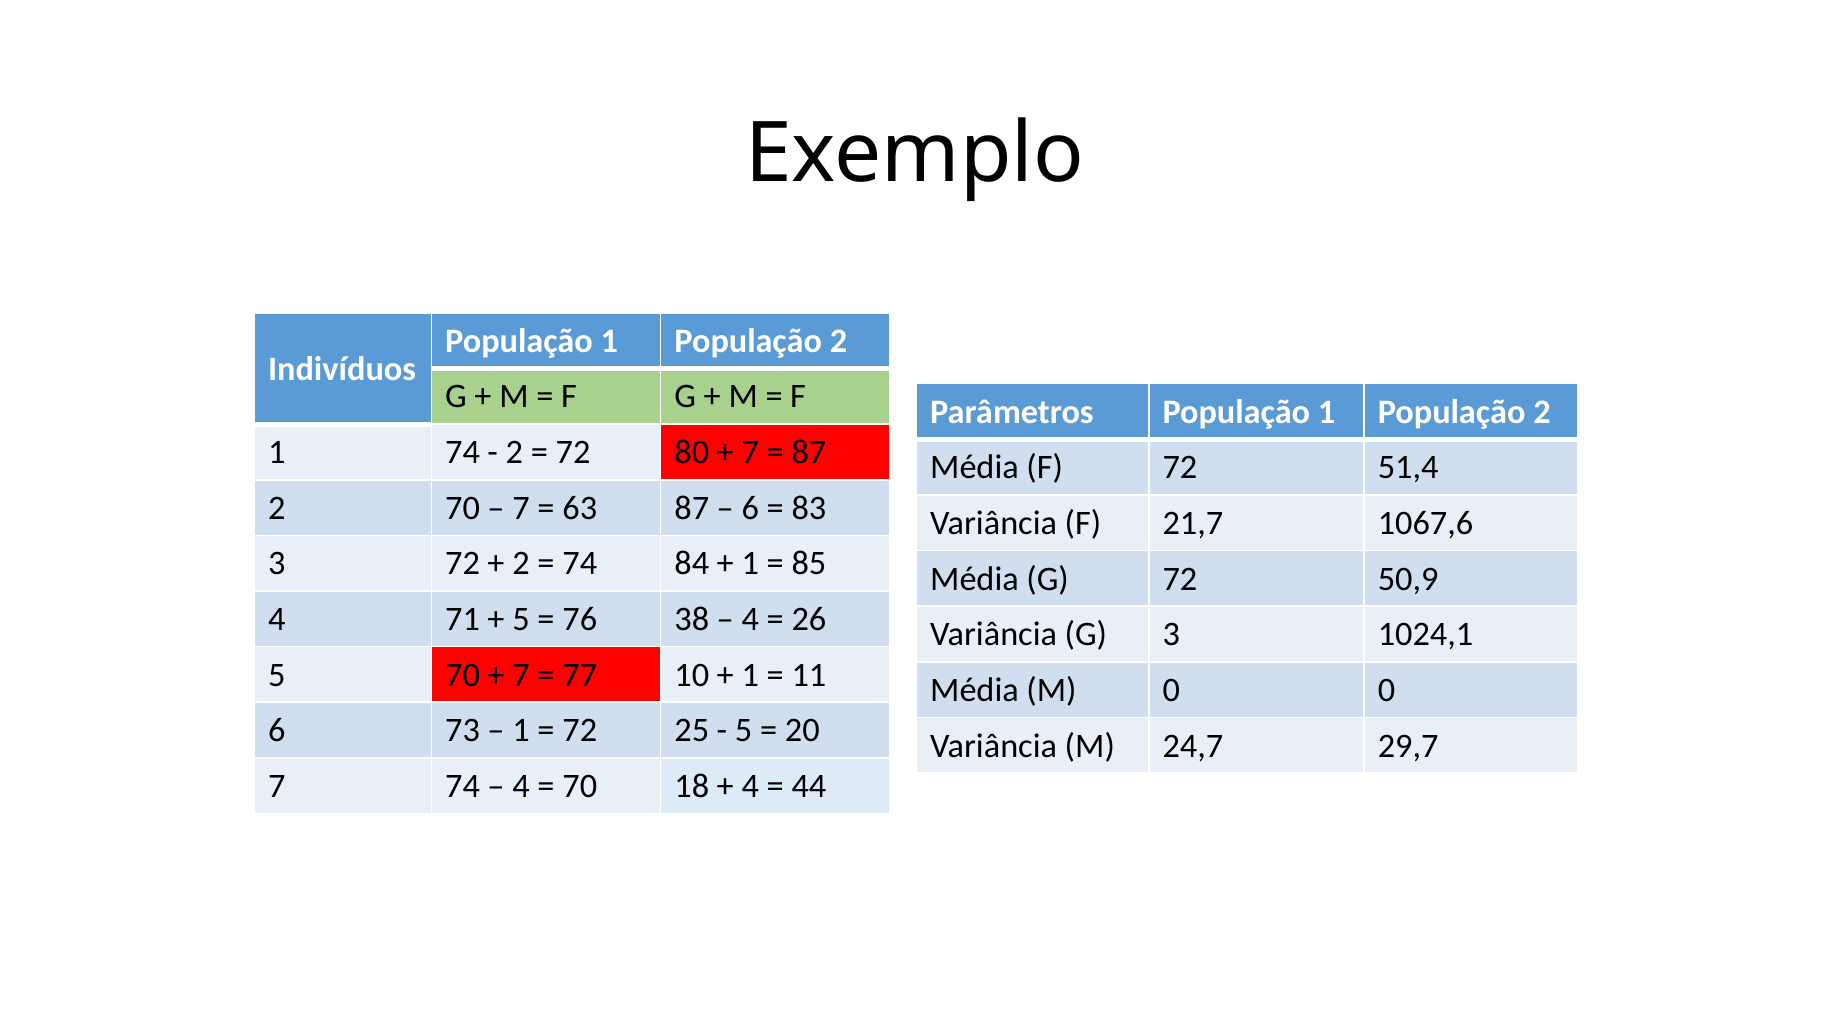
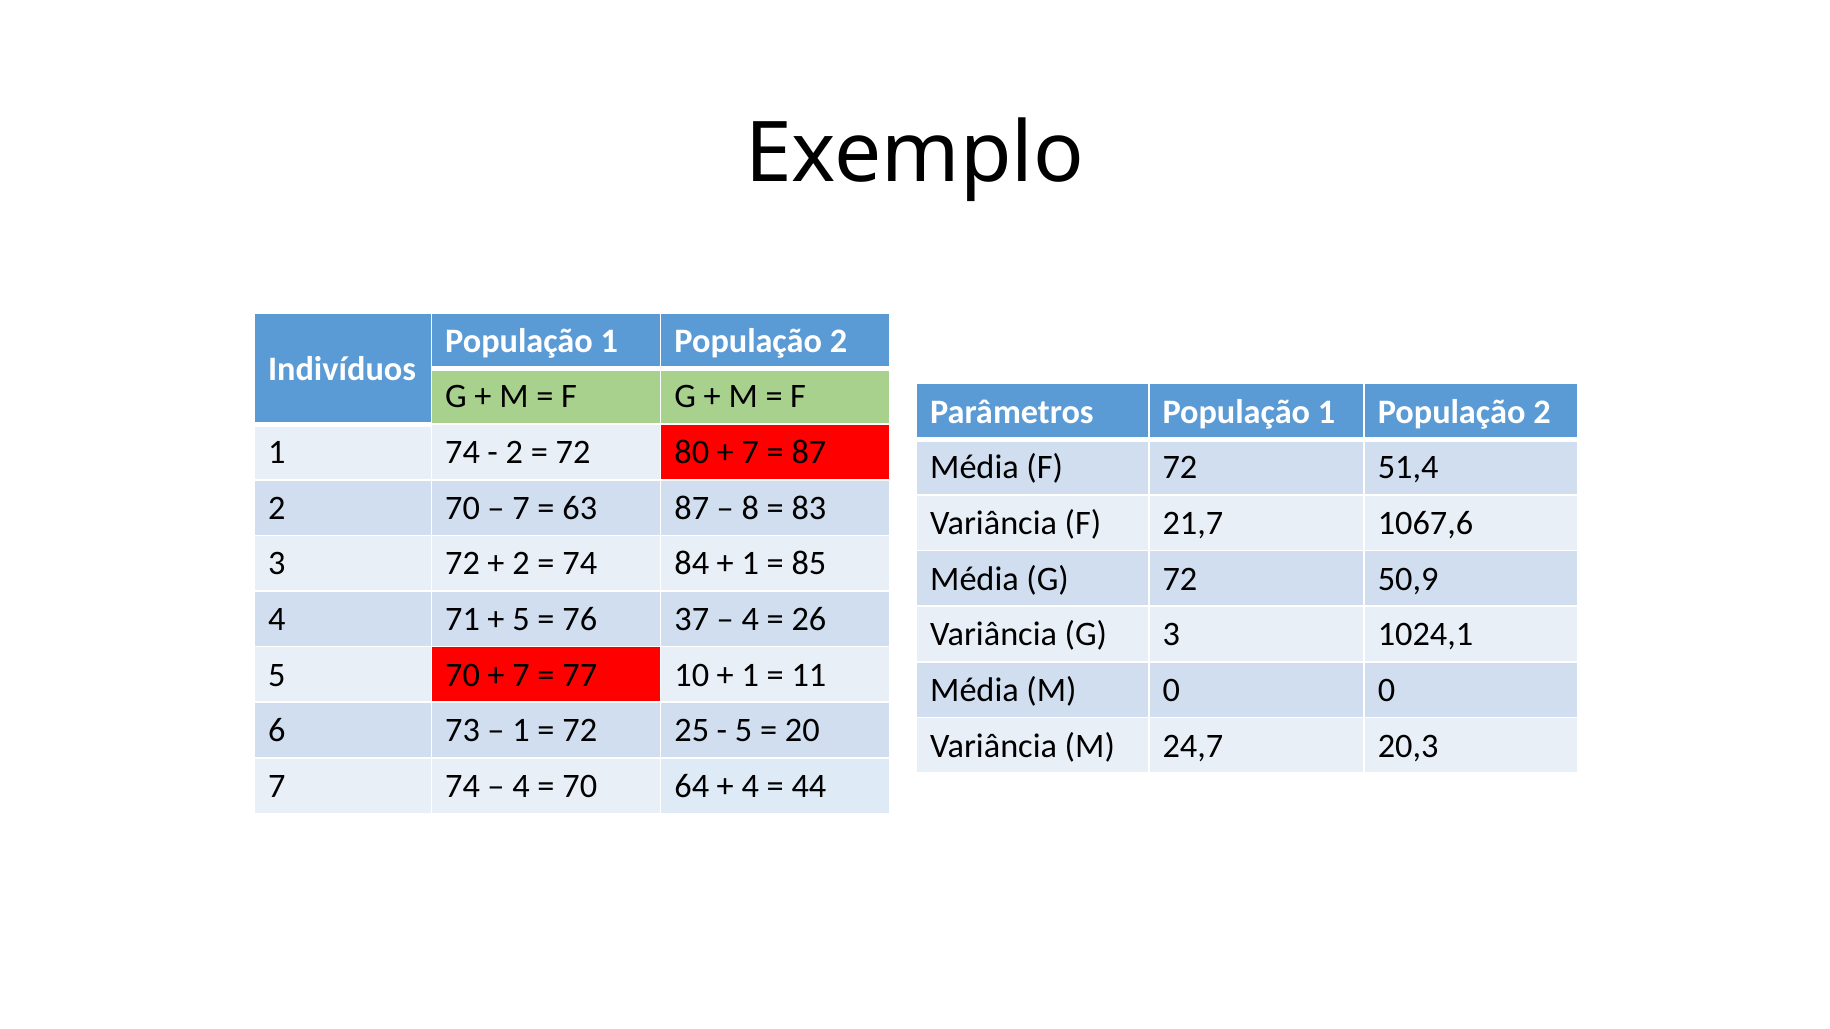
6 at (750, 508): 6 -> 8
38: 38 -> 37
29,7: 29,7 -> 20,3
18: 18 -> 64
